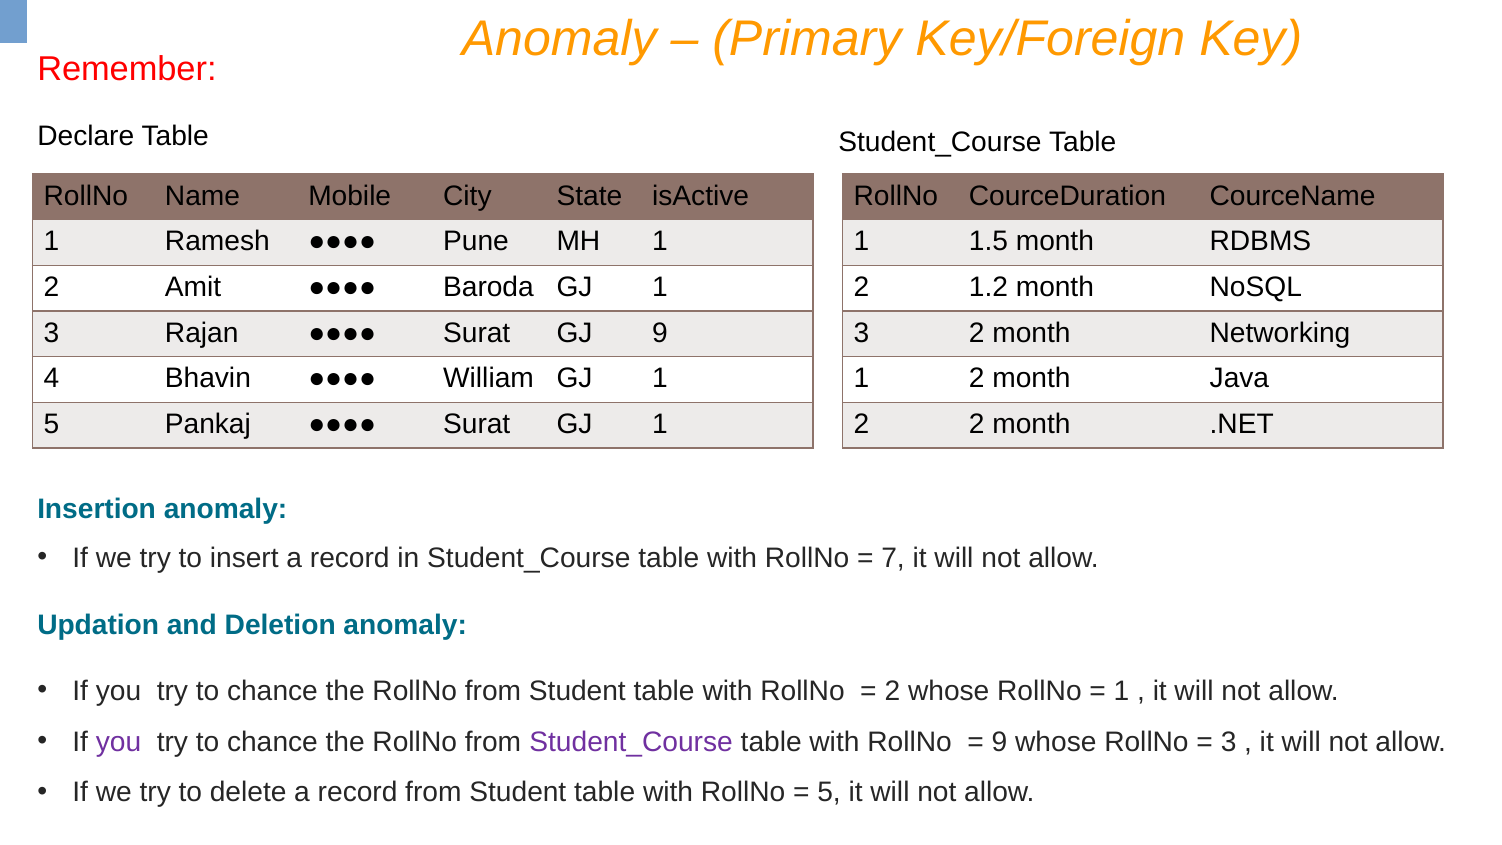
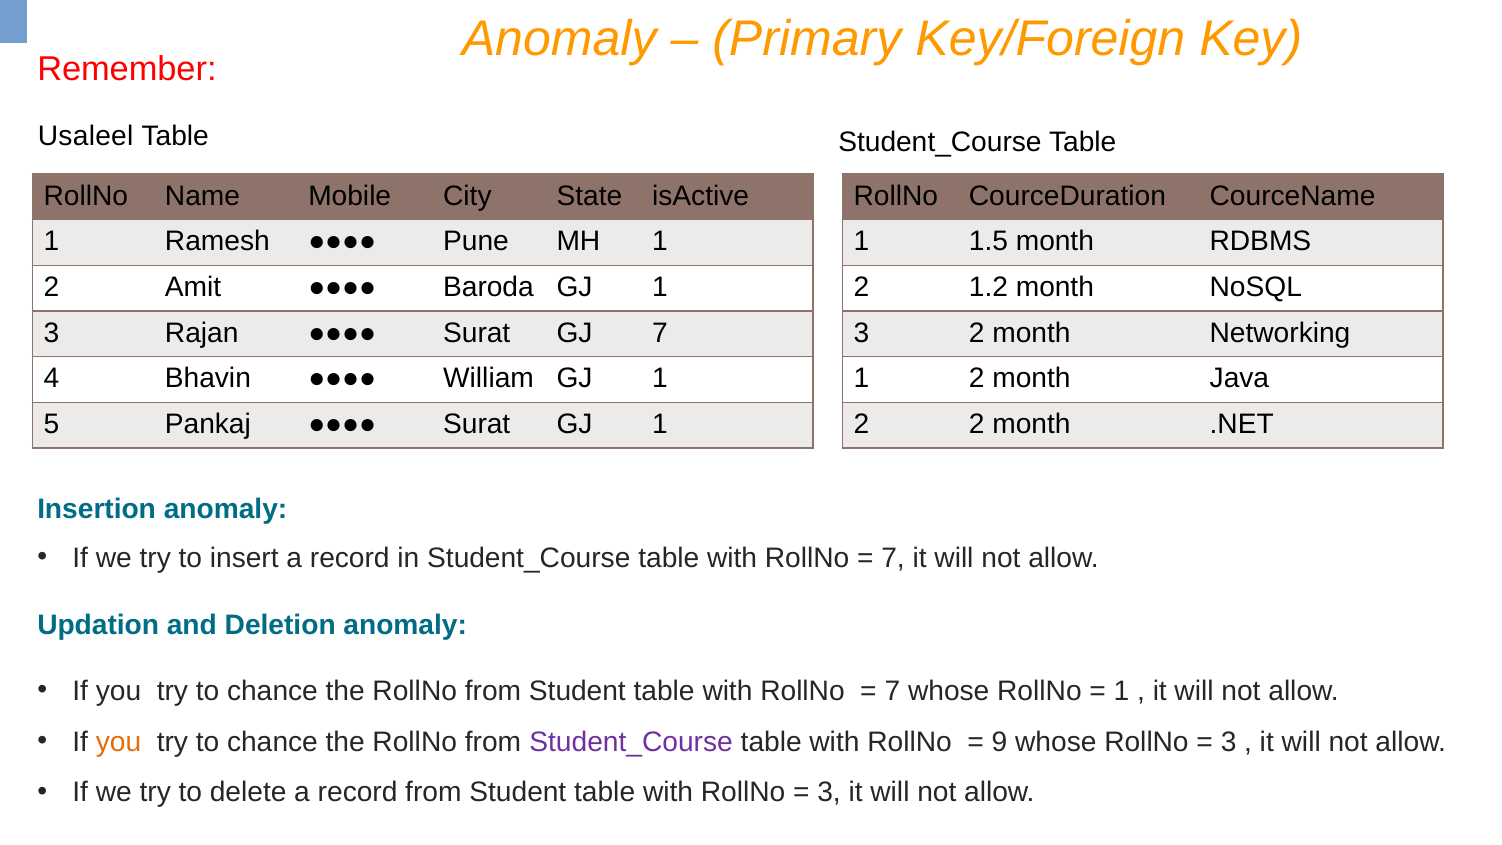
Declare: Declare -> Usaleel
GJ 9: 9 -> 7
2 at (892, 691): 2 -> 7
you at (119, 742) colour: purple -> orange
5 at (829, 792): 5 -> 3
